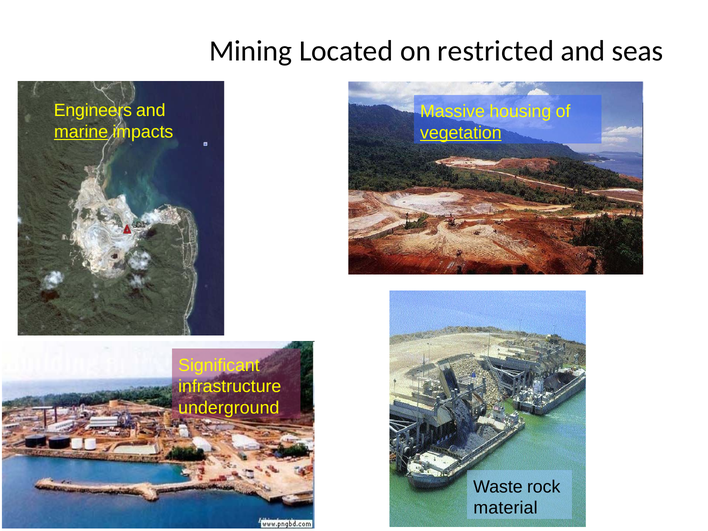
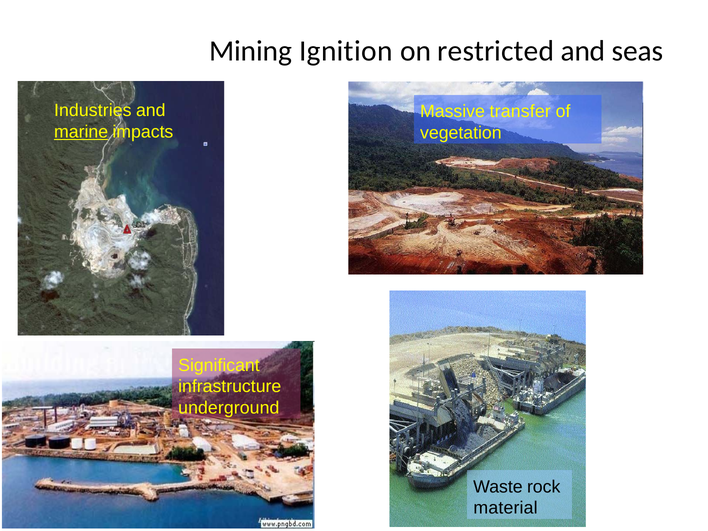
Located: Located -> Ignition
Engineers: Engineers -> Industries
housing: housing -> transfer
vegetation underline: present -> none
